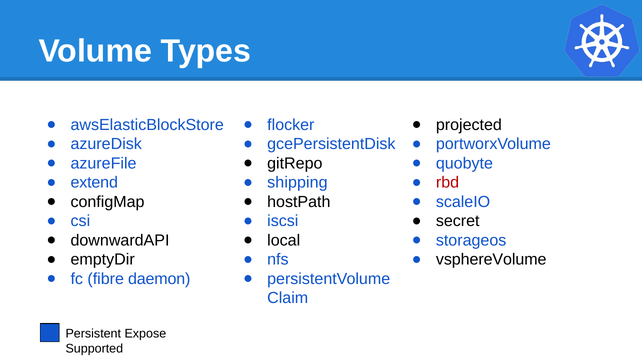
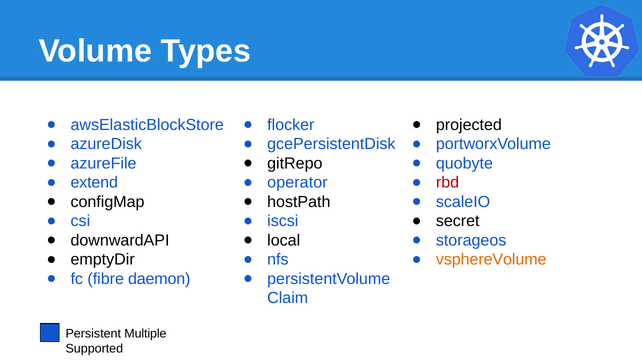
shipping: shipping -> operator
vsphereVolume colour: black -> orange
Expose: Expose -> Multiple
